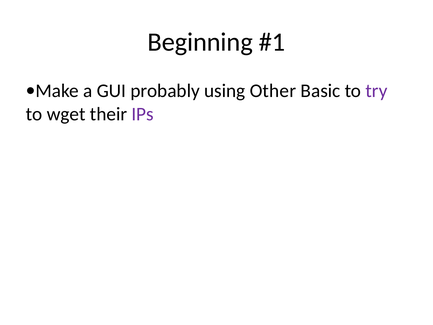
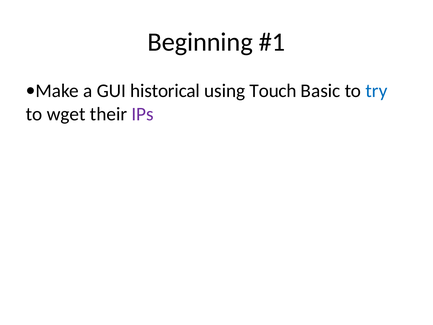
probably: probably -> historical
Other: Other -> Touch
try colour: purple -> blue
